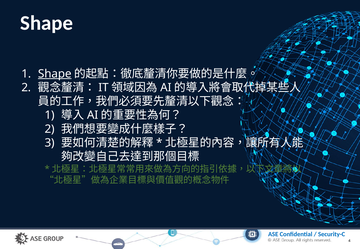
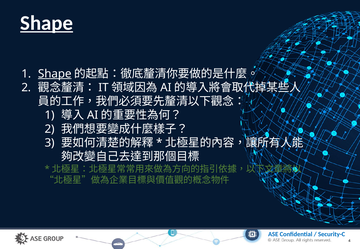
Shape at (47, 23) underline: none -> present
